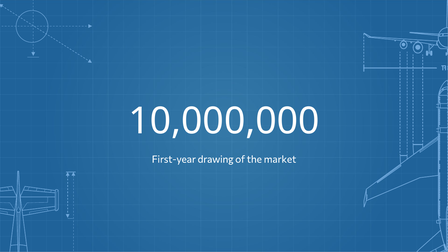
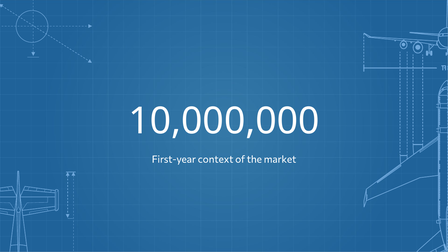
drawing: drawing -> context
